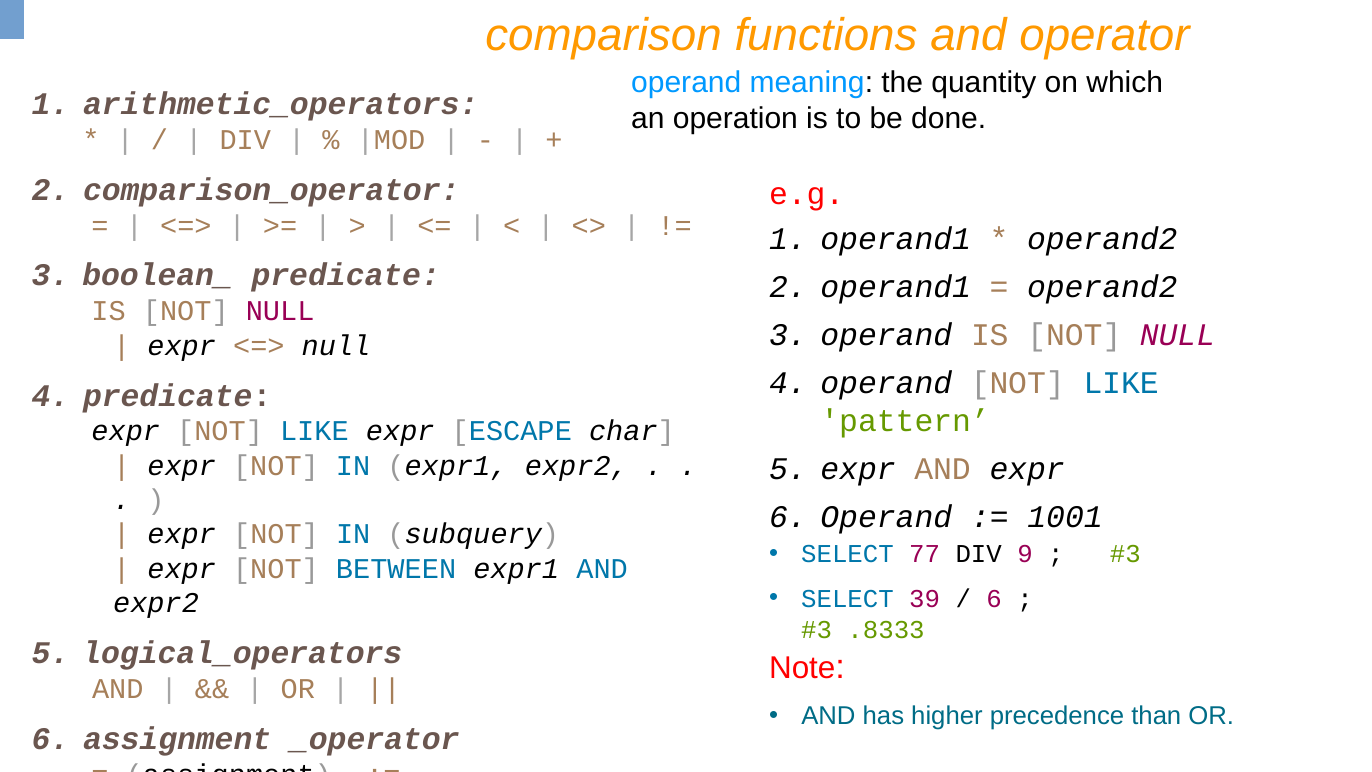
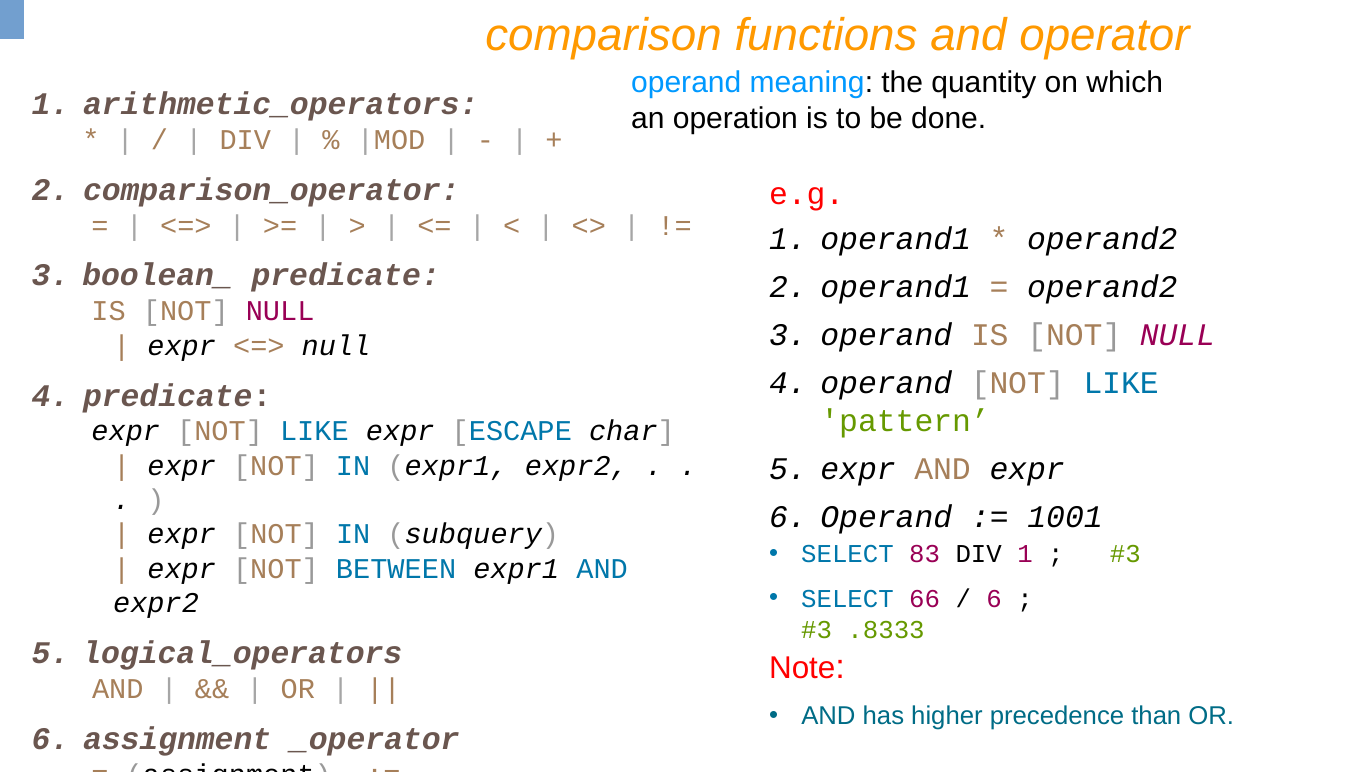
77: 77 -> 83
DIV 9: 9 -> 1
39: 39 -> 66
